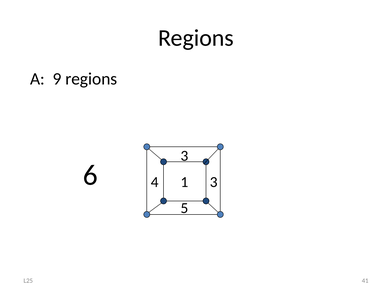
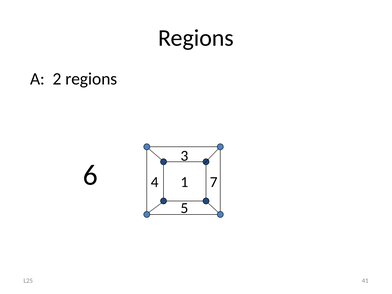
9: 9 -> 2
1 3: 3 -> 7
